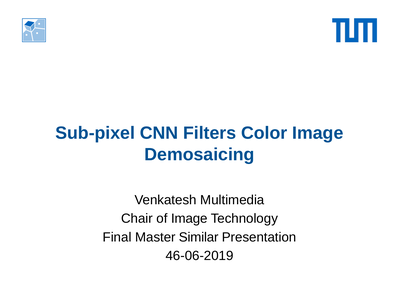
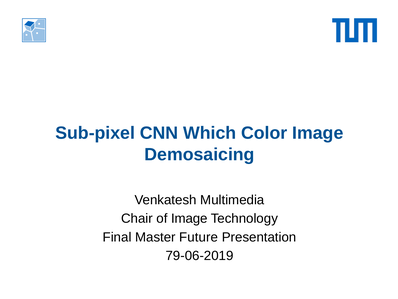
Filters: Filters -> Which
Similar: Similar -> Future
46-06-2019: 46-06-2019 -> 79-06-2019
